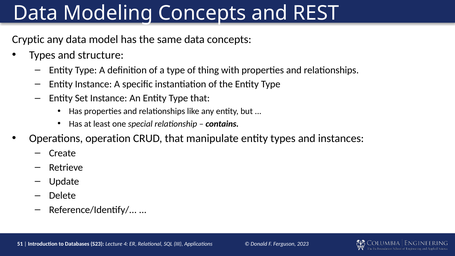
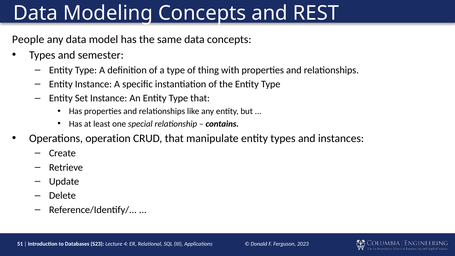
Cryptic: Cryptic -> People
structure: structure -> semester
